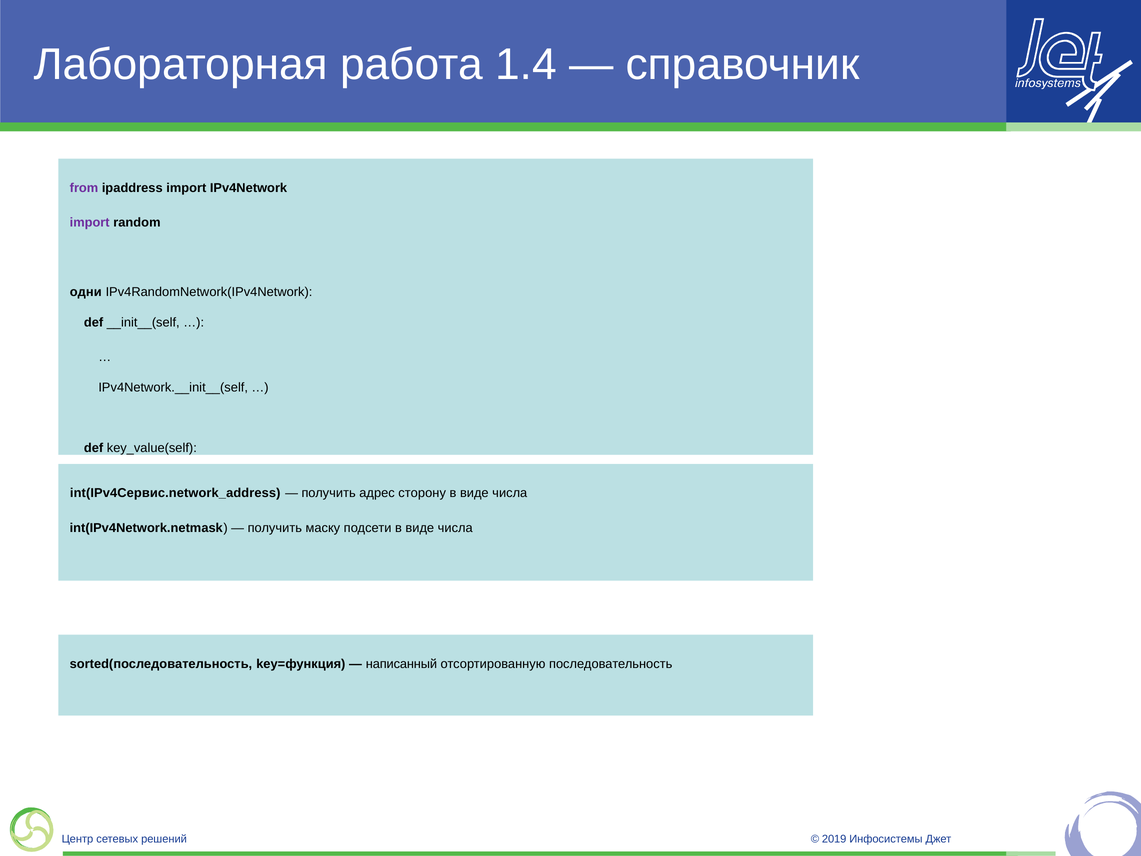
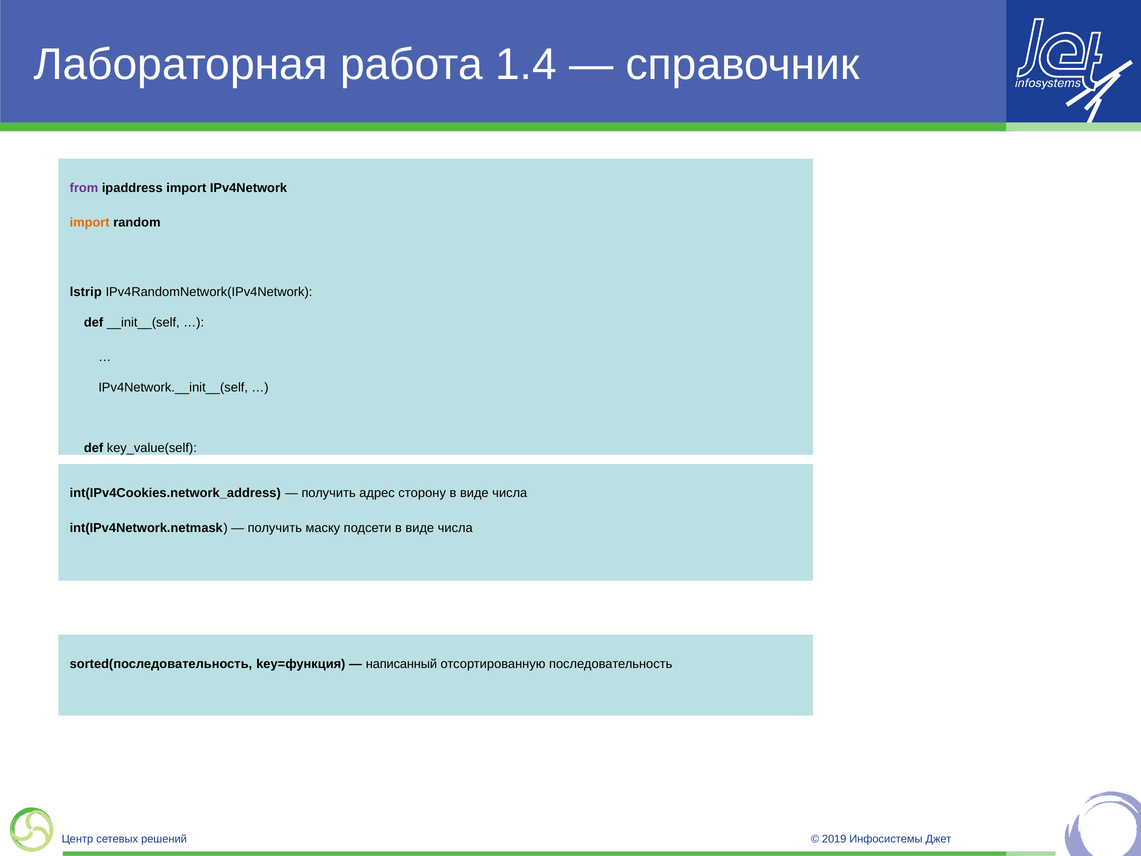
import at (90, 223) colour: purple -> orange
одни: одни -> lstrip
int(IPv4Сервис.network_address: int(IPv4Сервис.network_address -> int(IPv4Cookies.network_address
